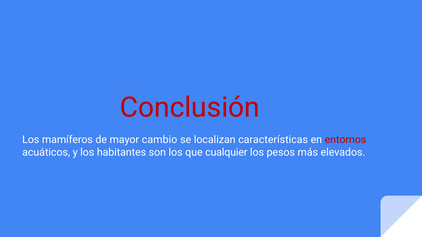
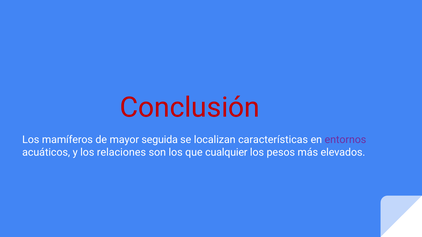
cambio: cambio -> seguida
entornos colour: red -> purple
habitantes: habitantes -> relaciones
